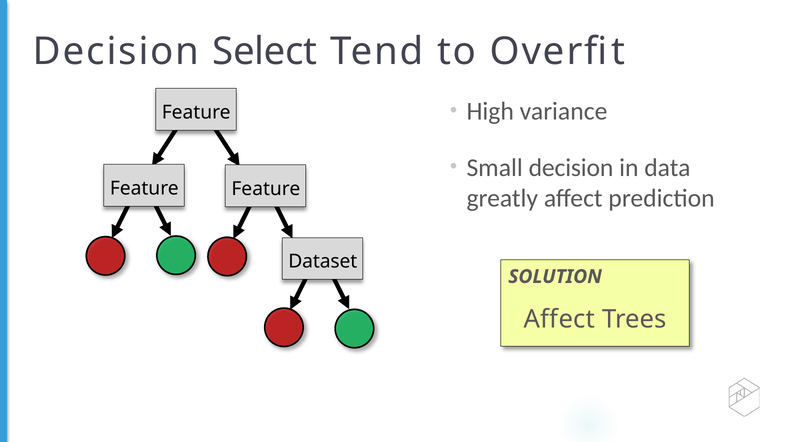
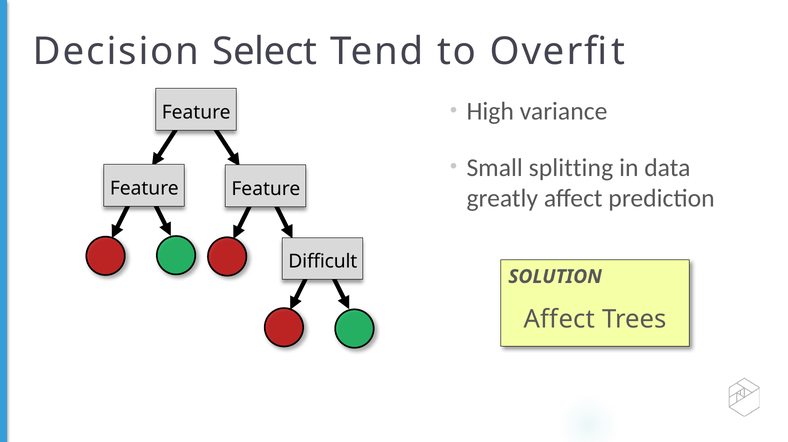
Small decision: decision -> splitting
Dataset: Dataset -> Difficult
